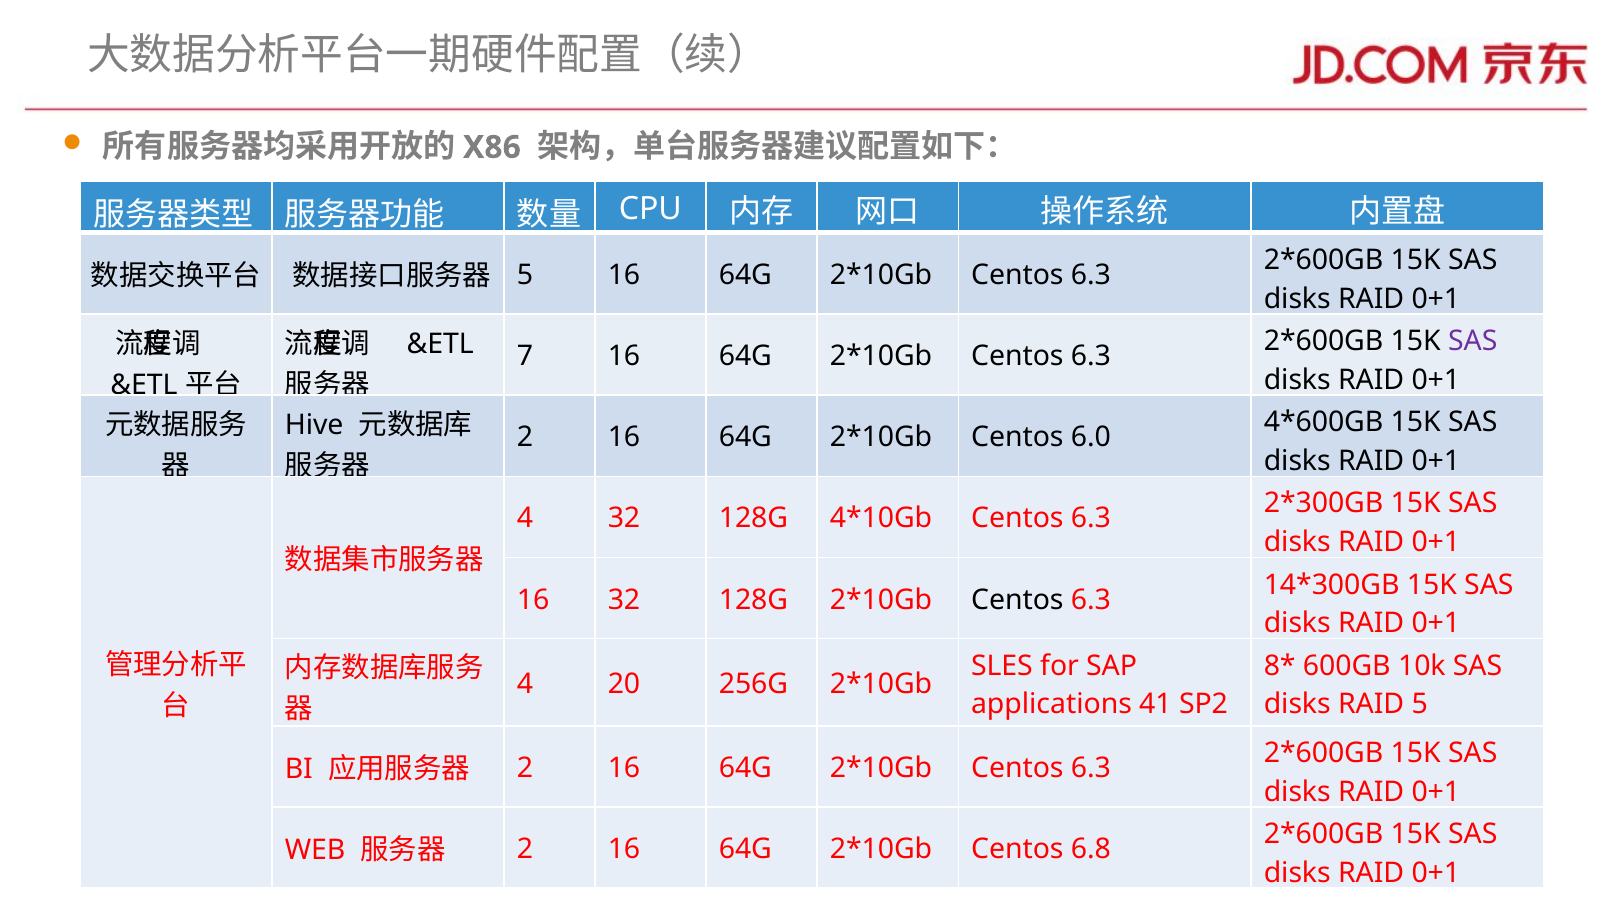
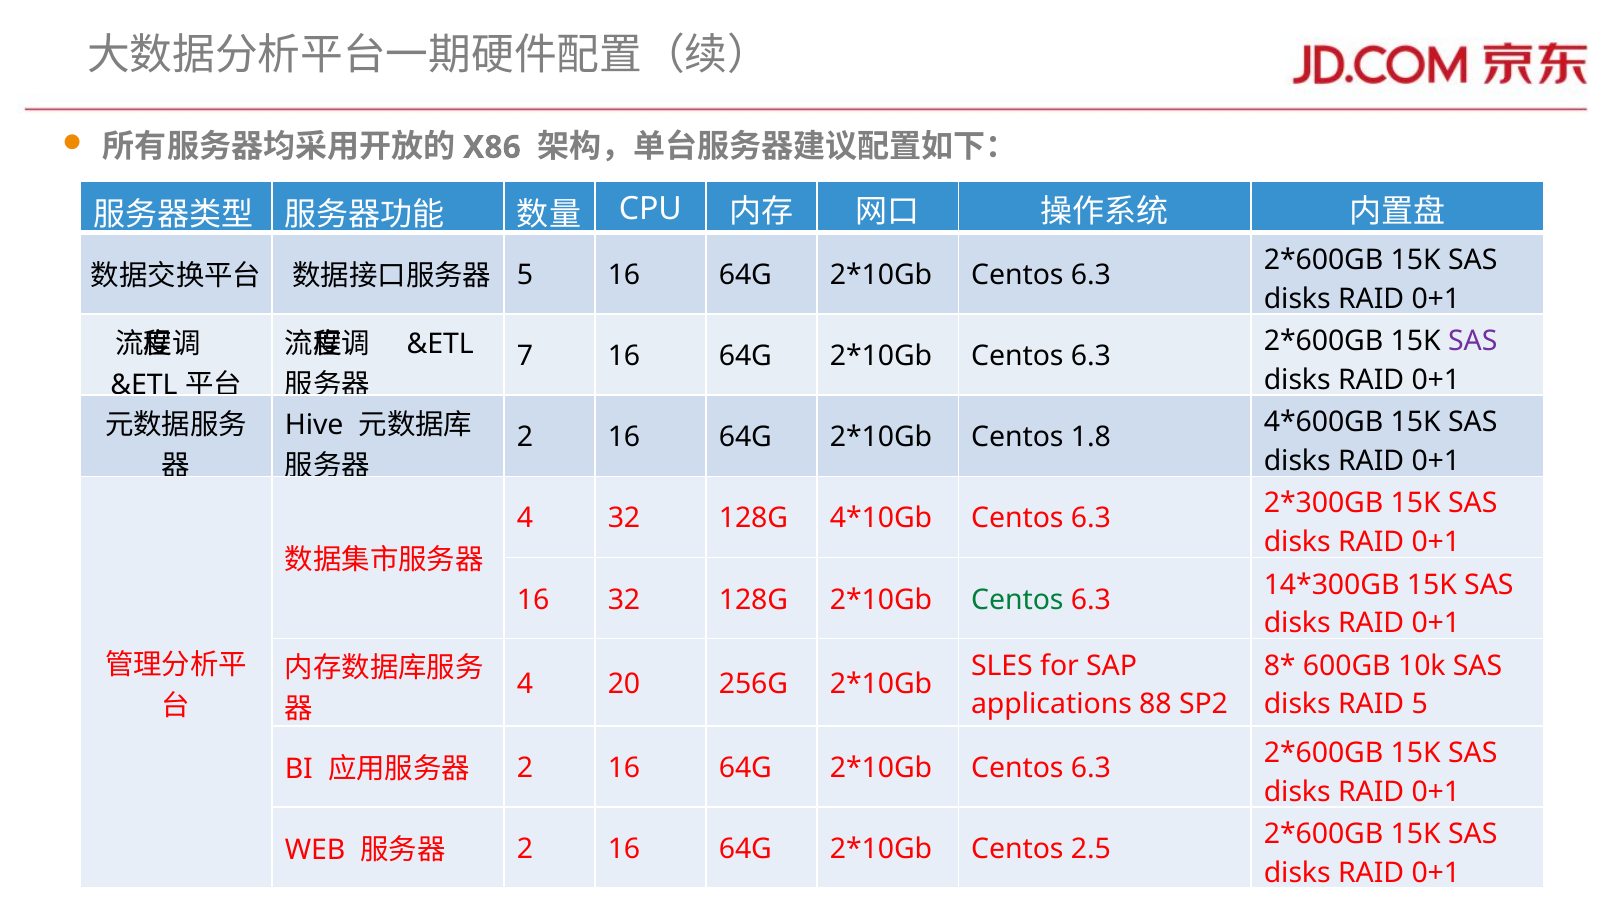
6.0: 6.0 -> 1.8
Centos at (1017, 600) colour: black -> green
41: 41 -> 88
6.8: 6.8 -> 2.5
